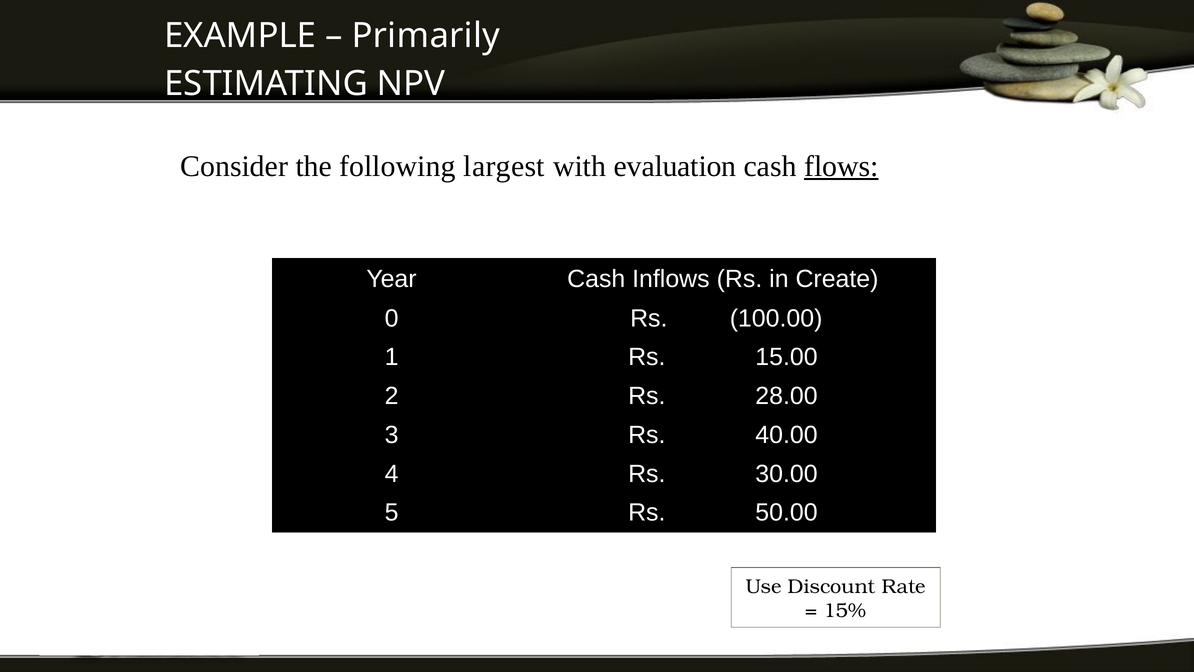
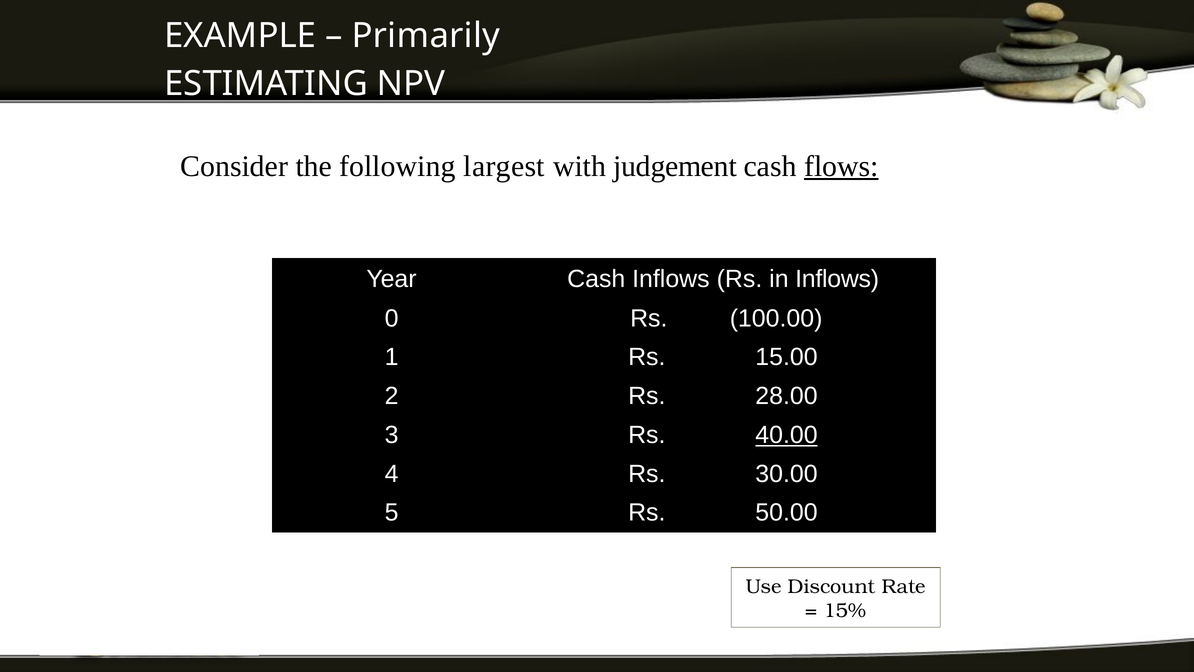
evaluation: evaluation -> judgement
in Create: Create -> Inflows
40.00 underline: none -> present
